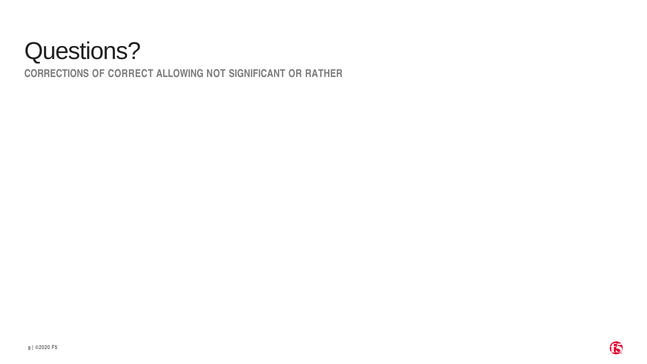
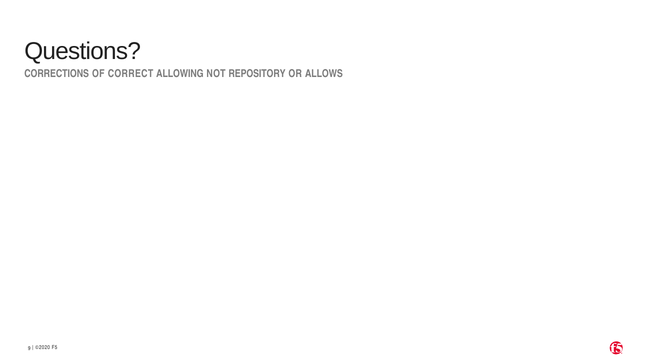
SIGNIFICANT: SIGNIFICANT -> REPOSITORY
RATHER: RATHER -> ALLOWS
